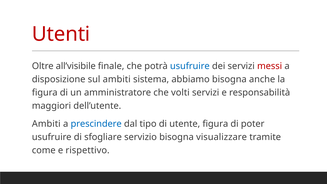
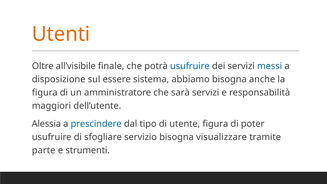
Utenti colour: red -> orange
messi colour: red -> blue
sul ambiti: ambiti -> essere
volti: volti -> sarà
Ambiti at (46, 124): Ambiti -> Alessia
come: come -> parte
rispettivo: rispettivo -> strumenti
